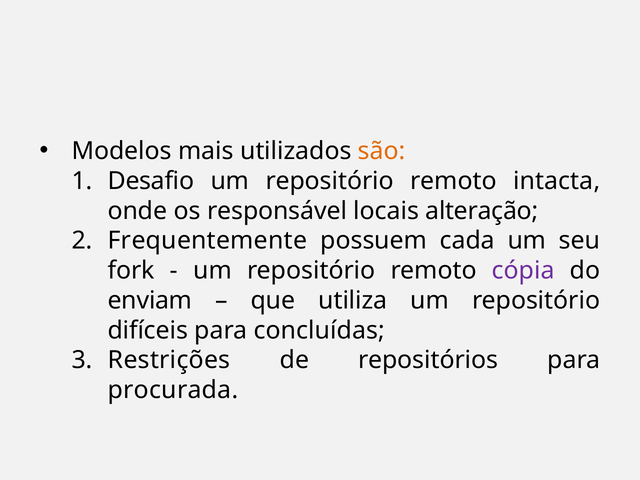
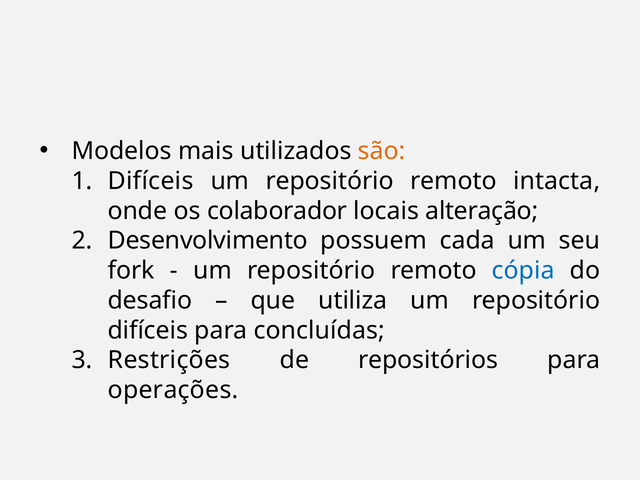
Desafio at (151, 181): Desafio -> Difíceis
responsável: responsável -> colaborador
Frequentemente: Frequentemente -> Desenvolvimento
cópia colour: purple -> blue
enviam: enviam -> desafio
procurada: procurada -> operações
